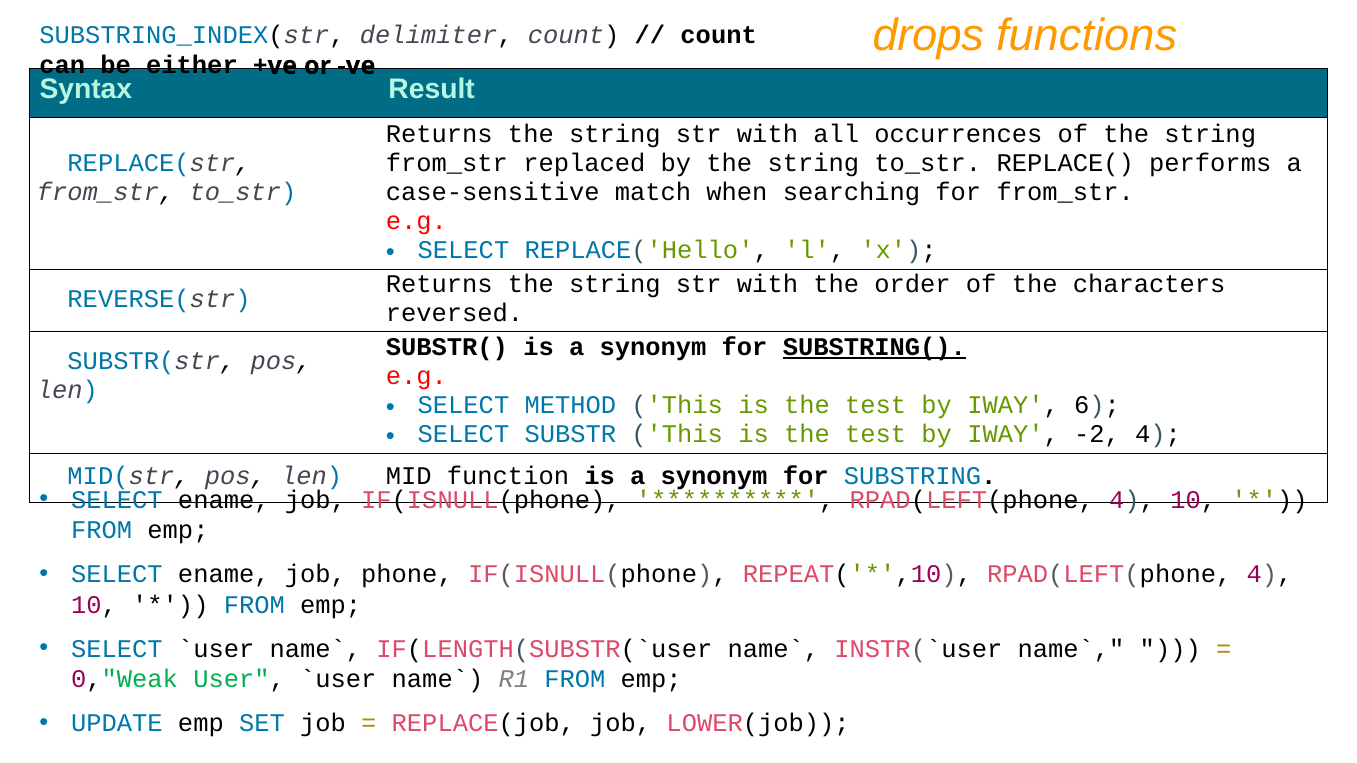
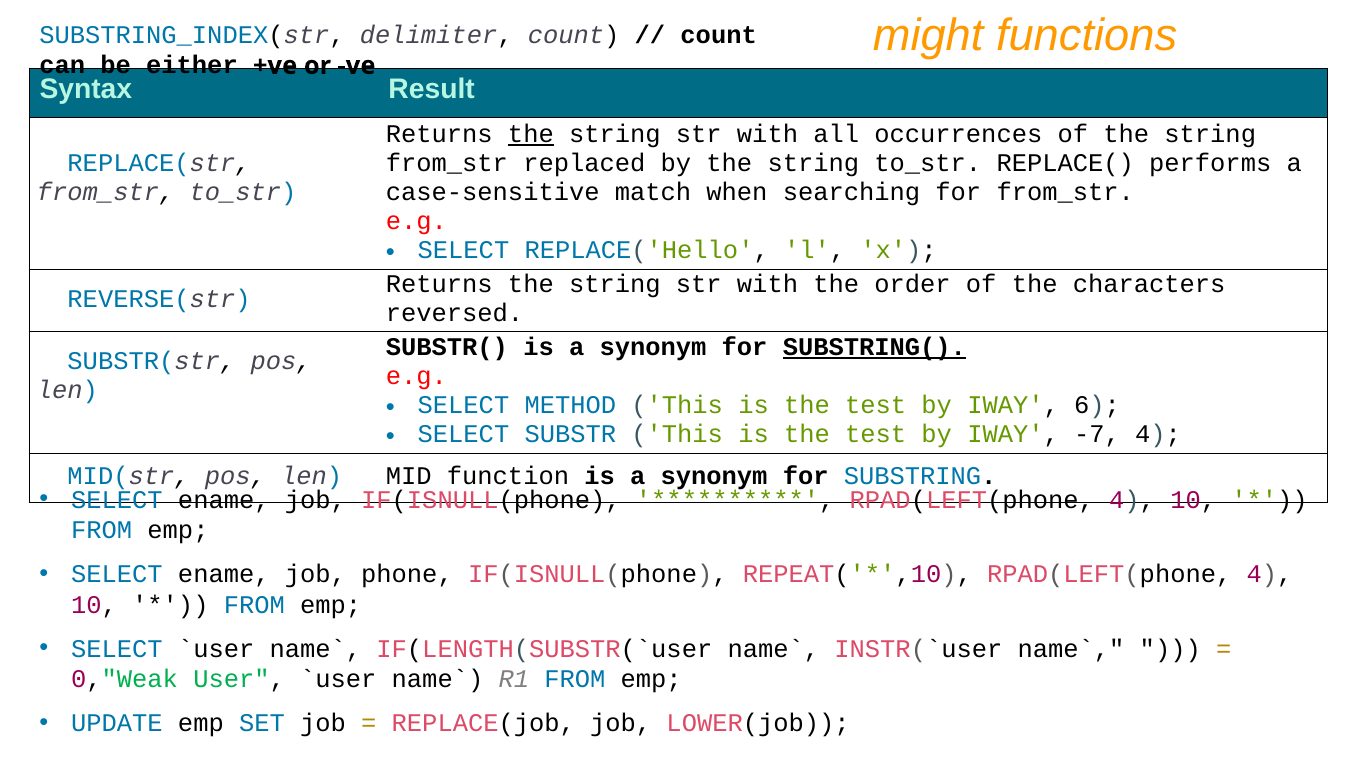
drops: drops -> might
the at (531, 134) underline: none -> present
-2: -2 -> -7
